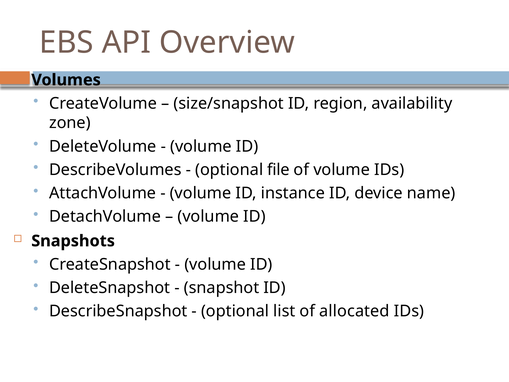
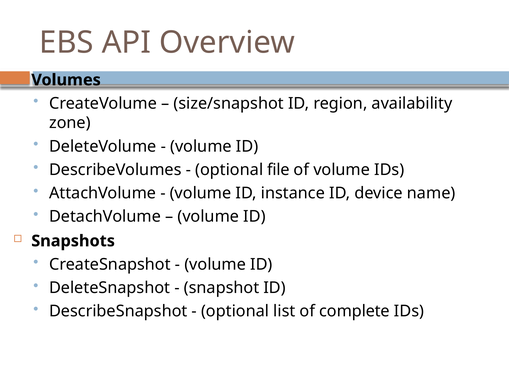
allocated: allocated -> complete
